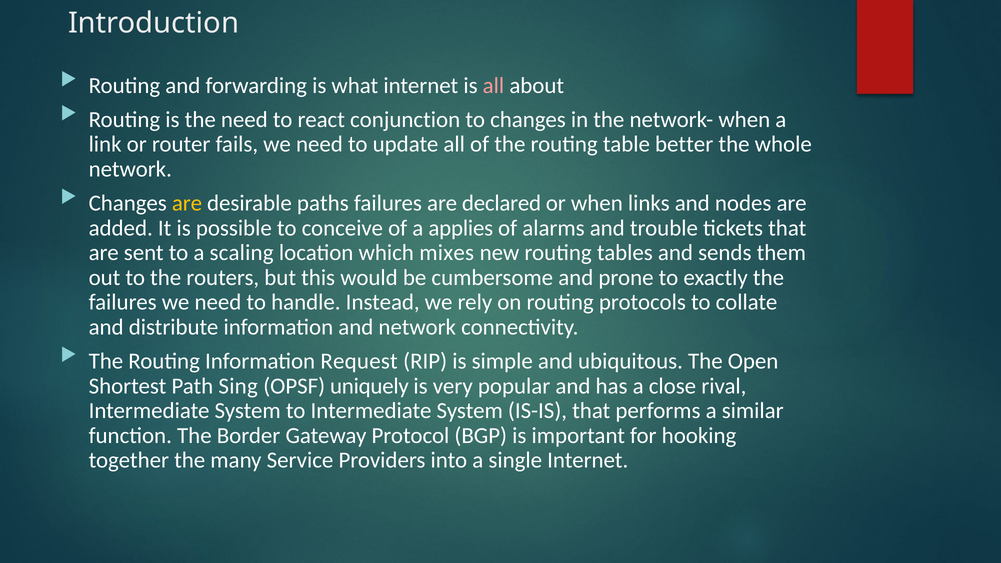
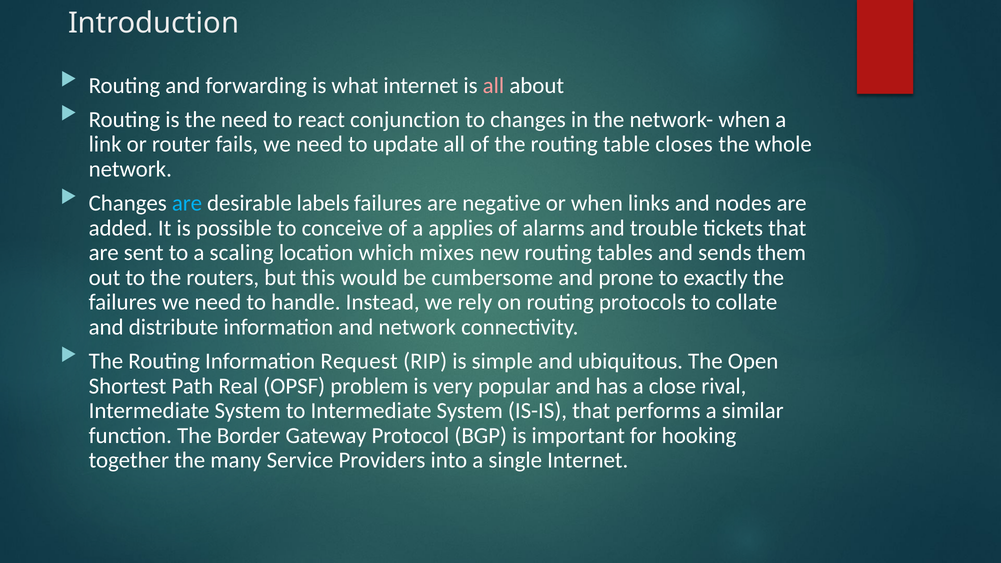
better: better -> closes
are at (187, 203) colour: yellow -> light blue
paths: paths -> labels
declared: declared -> negative
Sing: Sing -> Real
uniquely: uniquely -> problem
